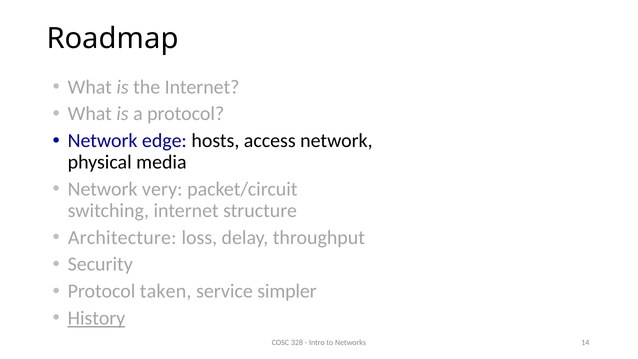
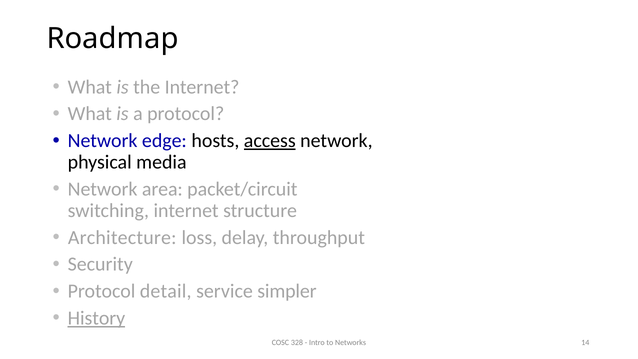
access underline: none -> present
very: very -> area
taken: taken -> detail
